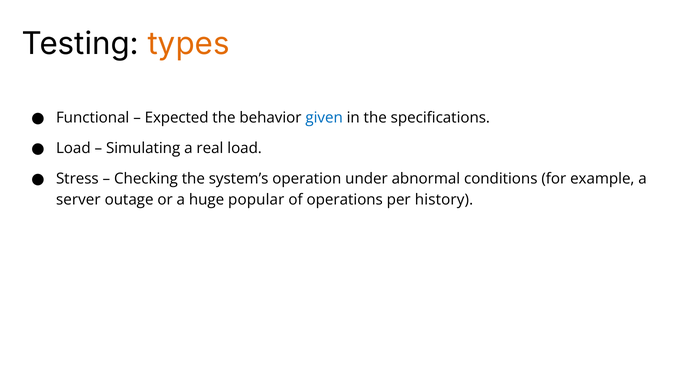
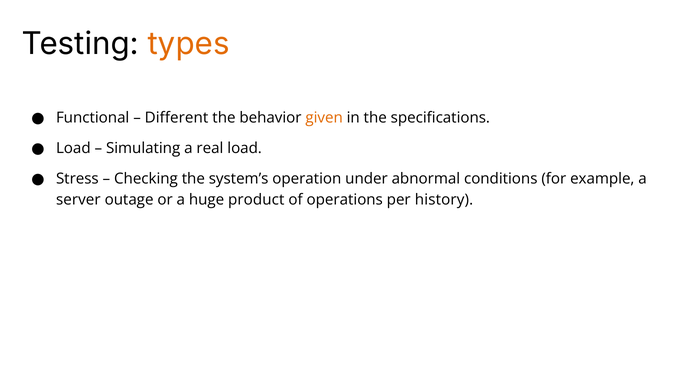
Expected: Expected -> Different
given colour: blue -> orange
popular: popular -> product
